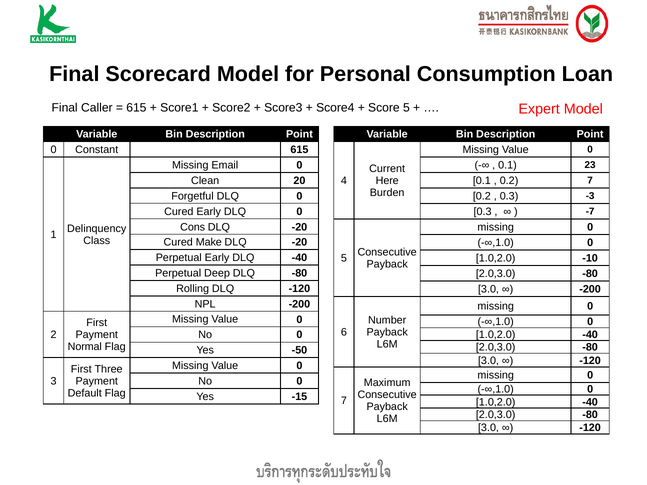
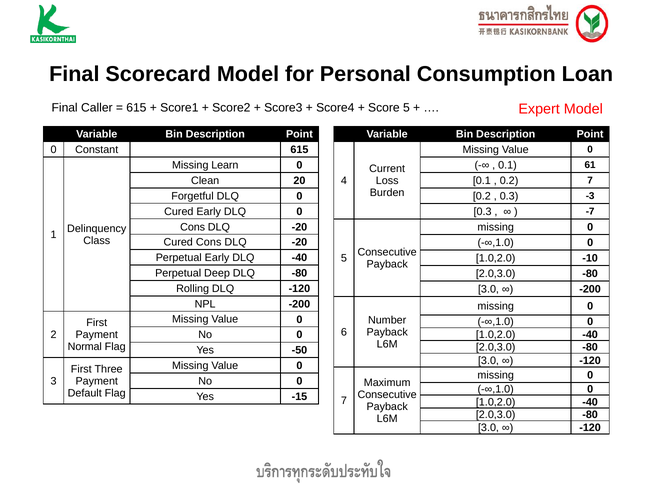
Email: Email -> Learn
23: 23 -> 61
Here: Here -> Loss
Cured Make: Make -> Cons
